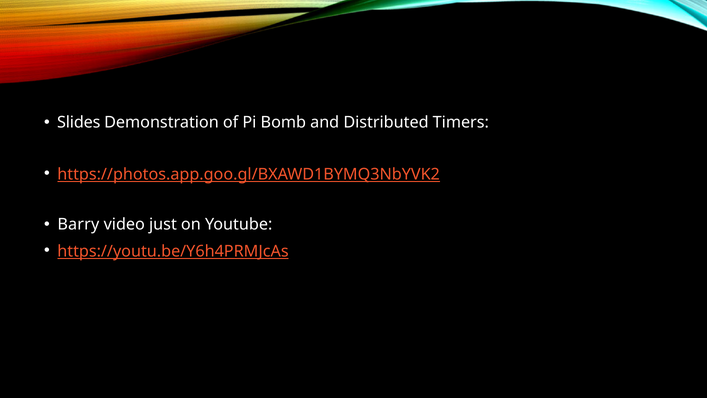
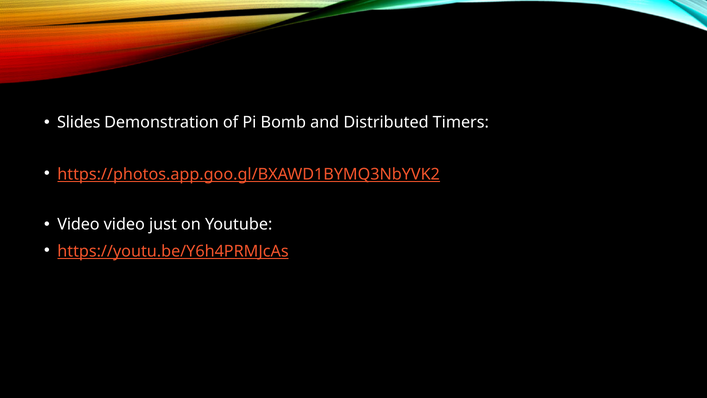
Barry at (78, 224): Barry -> Video
